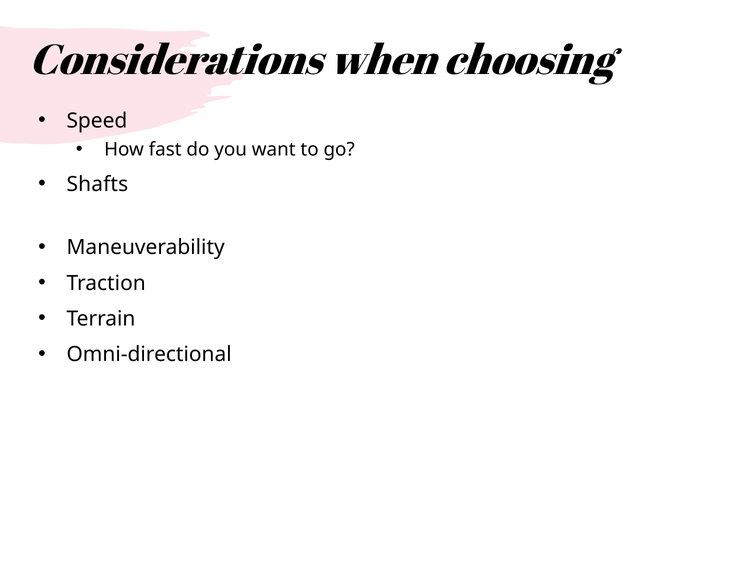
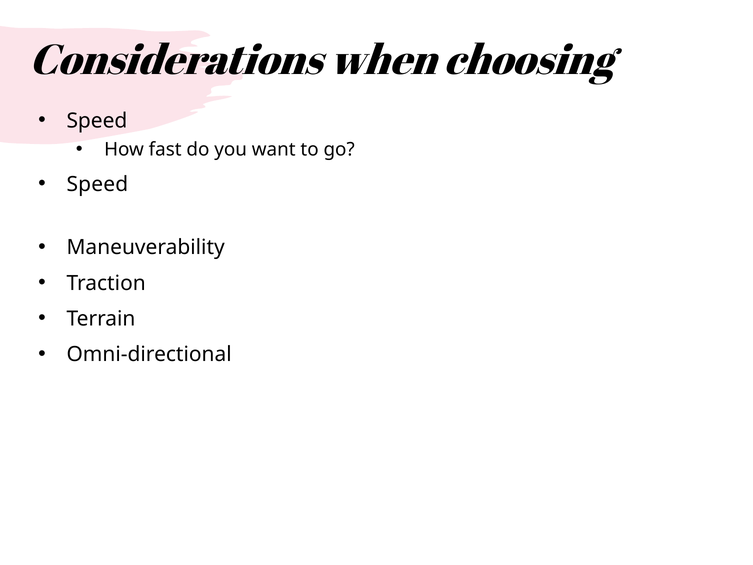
Shafts at (97, 184): Shafts -> Speed
